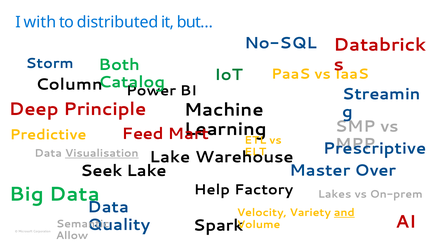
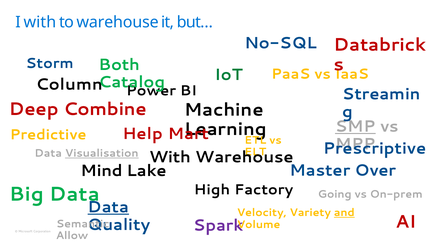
to distributed: distributed -> warehouse
Principle: Principle -> Combine
SMP underline: none -> present
Feed: Feed -> Help
Lake at (170, 157): Lake -> With
Seek: Seek -> Mind
Help: Help -> High
Lakes: Lakes -> Going
Data at (108, 207) underline: none -> present
Spark colour: black -> purple
